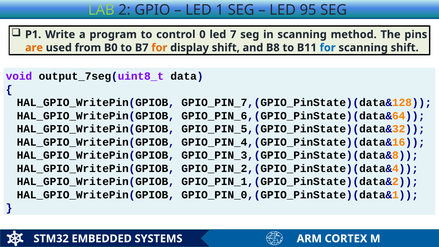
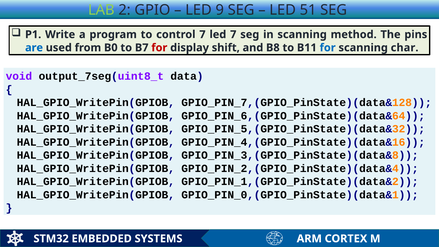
LED 1: 1 -> 9
95: 95 -> 51
control 0: 0 -> 7
are colour: orange -> blue
for at (159, 48) colour: orange -> red
scanning shift: shift -> char
